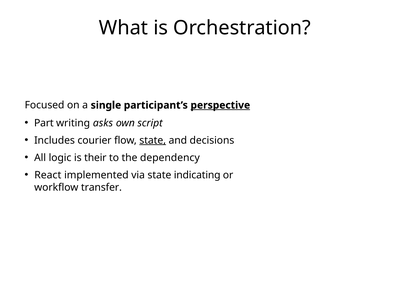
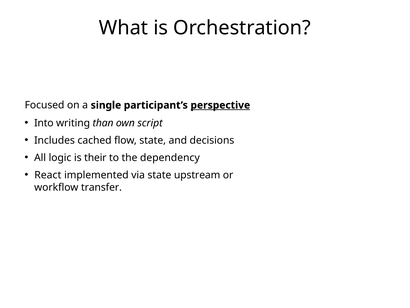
Part: Part -> Into
asks: asks -> than
courier: courier -> cached
state at (153, 140) underline: present -> none
indicating: indicating -> upstream
